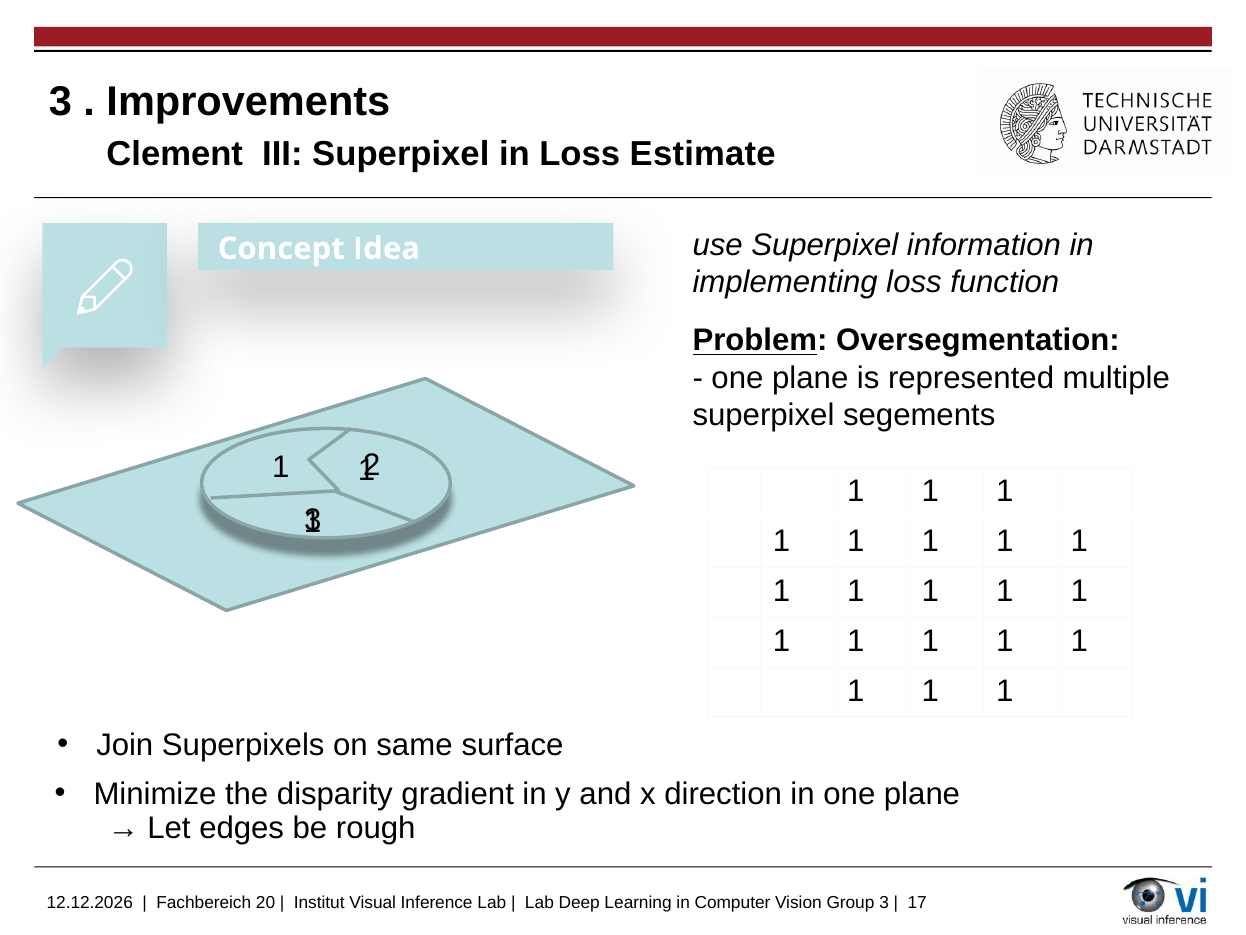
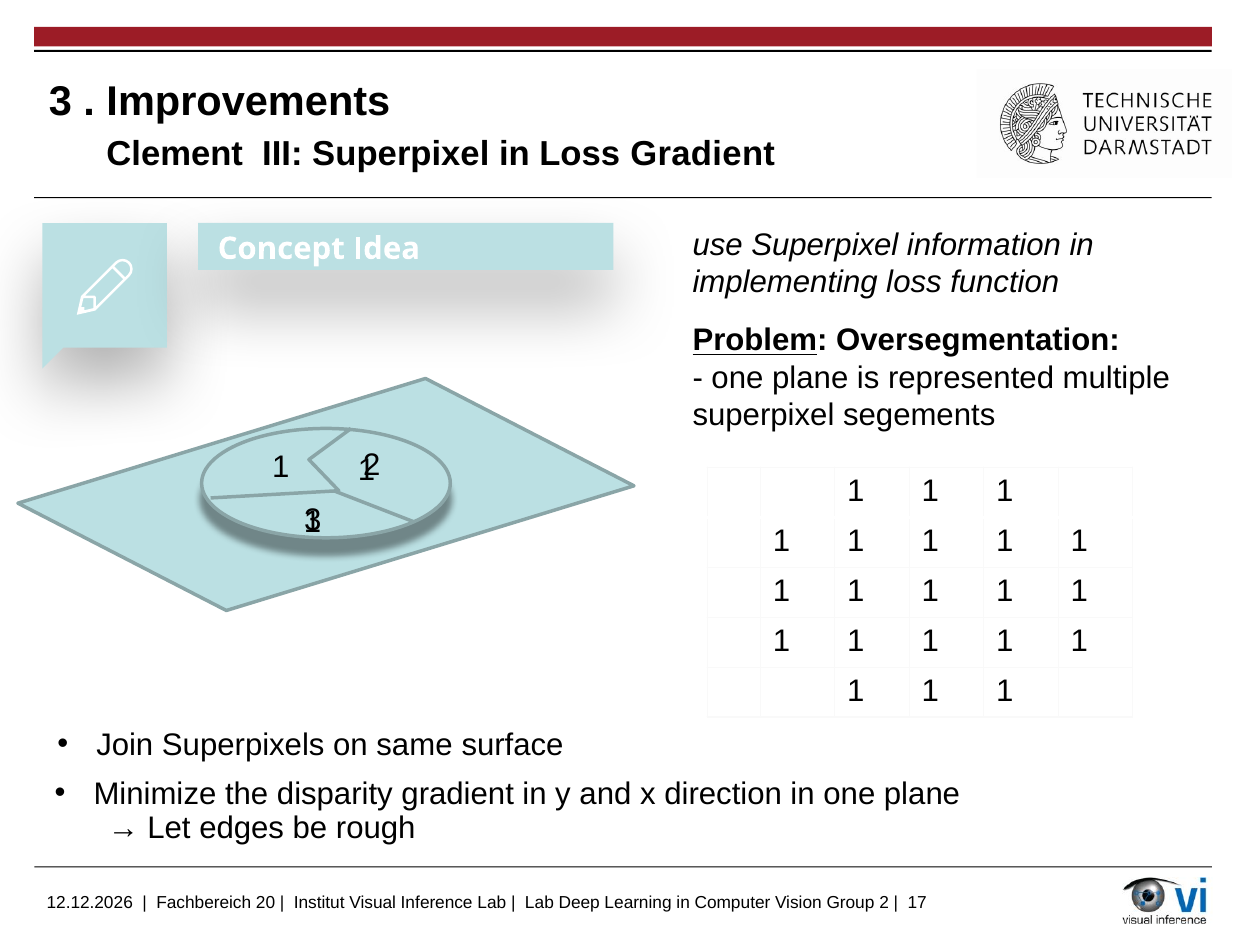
Loss Estimate: Estimate -> Gradient
3 at (884, 902): 3 -> 2
